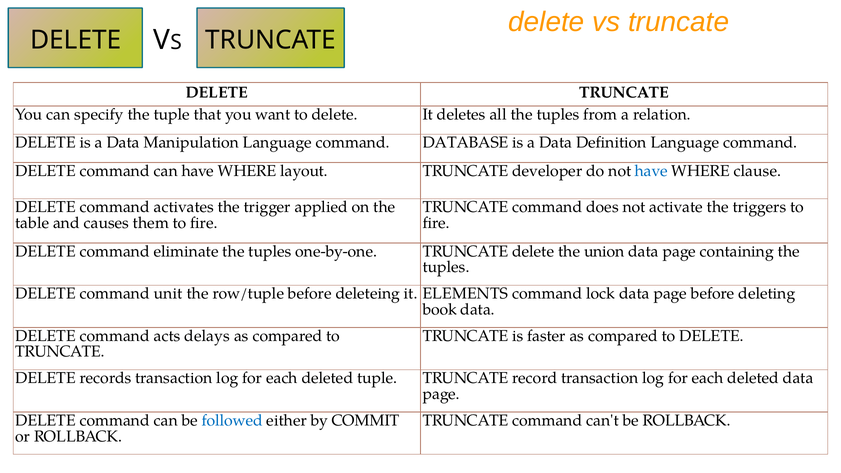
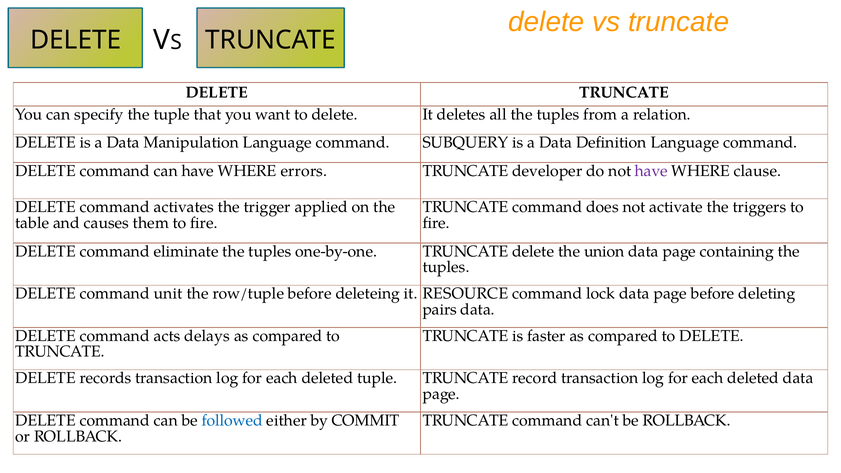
DATABASE: DATABASE -> SUBQUERY
layout: layout -> errors
have at (651, 171) colour: blue -> purple
ELEMENTS: ELEMENTS -> RESOURCE
book: book -> pairs
